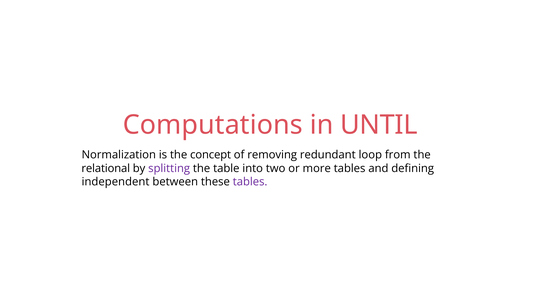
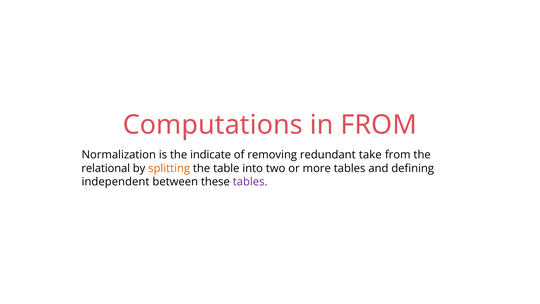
in UNTIL: UNTIL -> FROM
concept: concept -> indicate
loop: loop -> take
splitting colour: purple -> orange
